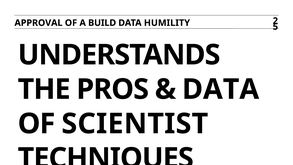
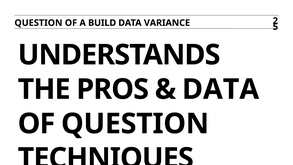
APPROVAL at (39, 23): APPROVAL -> QUESTION
HUMILITY: HUMILITY -> VARIANCE
OF SCIENTIST: SCIENTIST -> QUESTION
